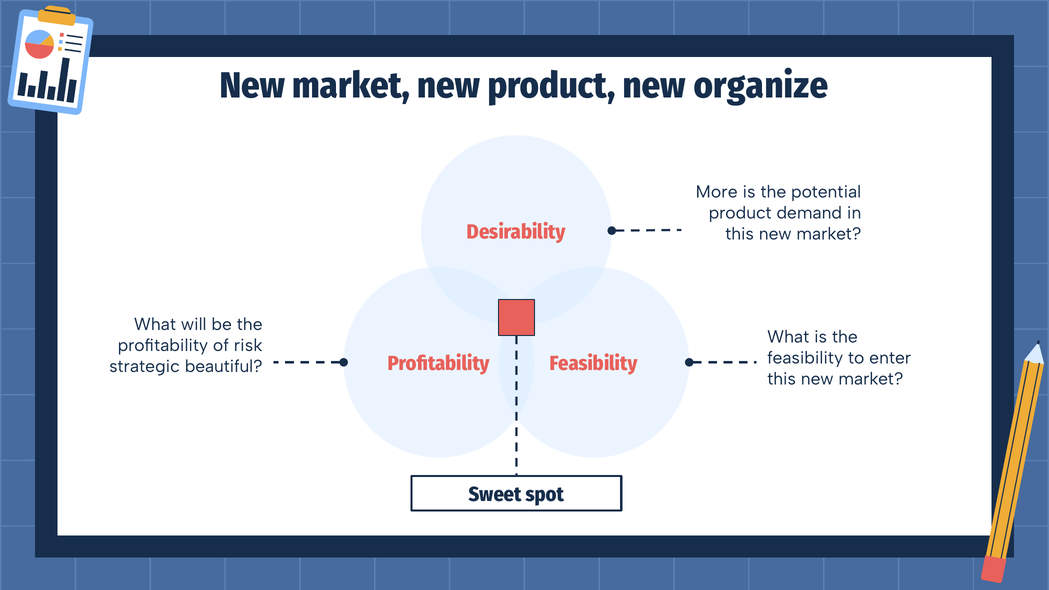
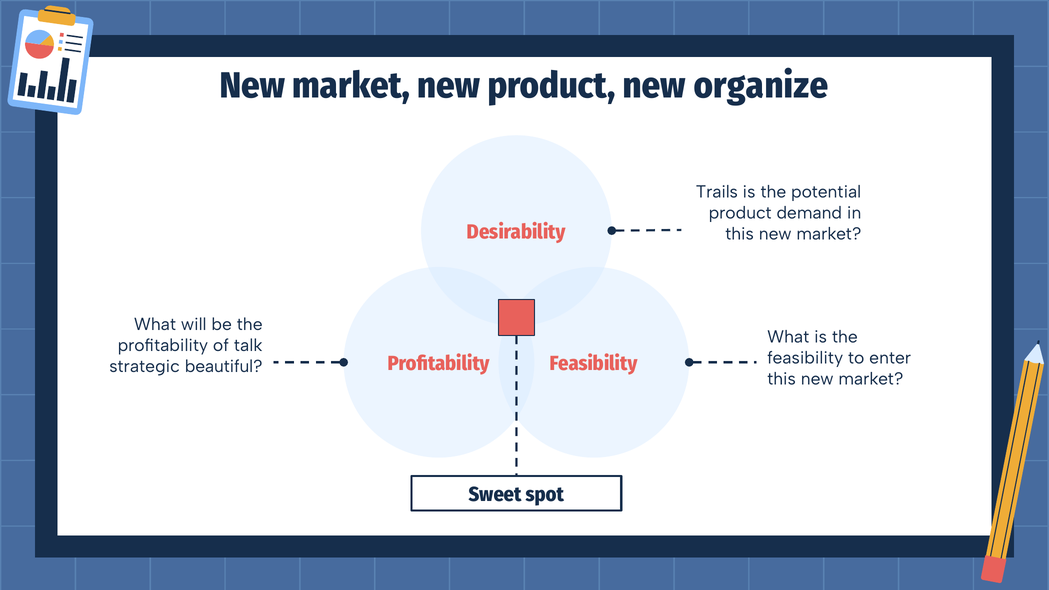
More: More -> Trails
risk: risk -> talk
